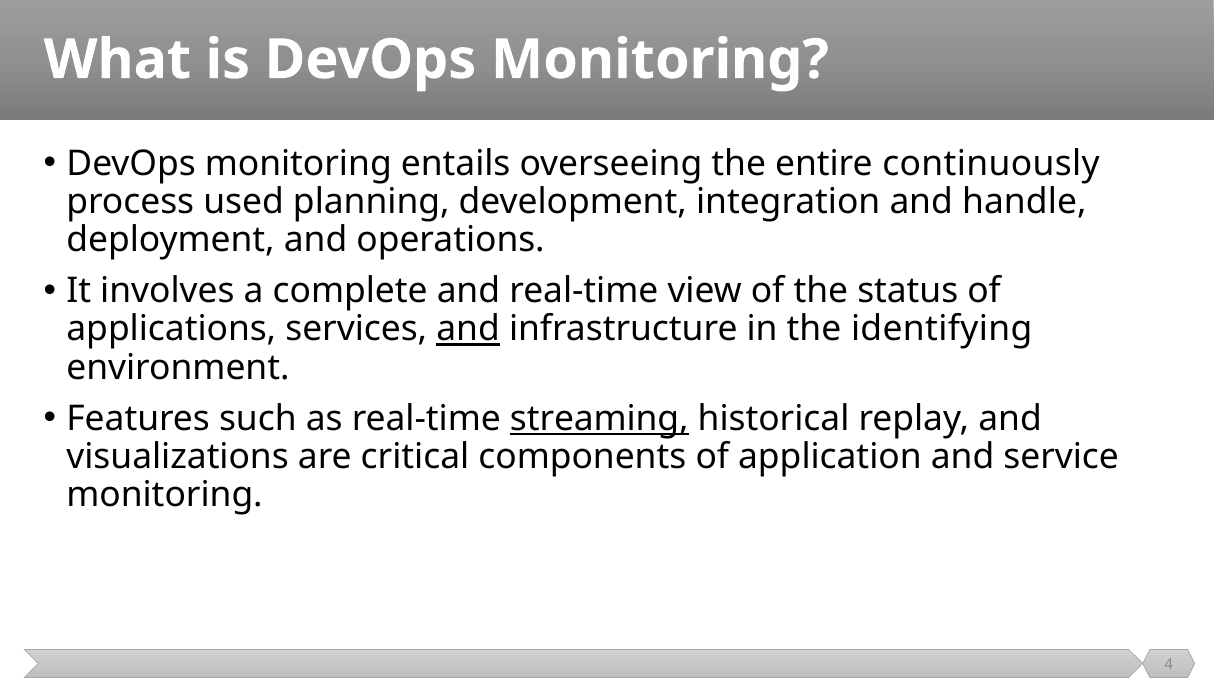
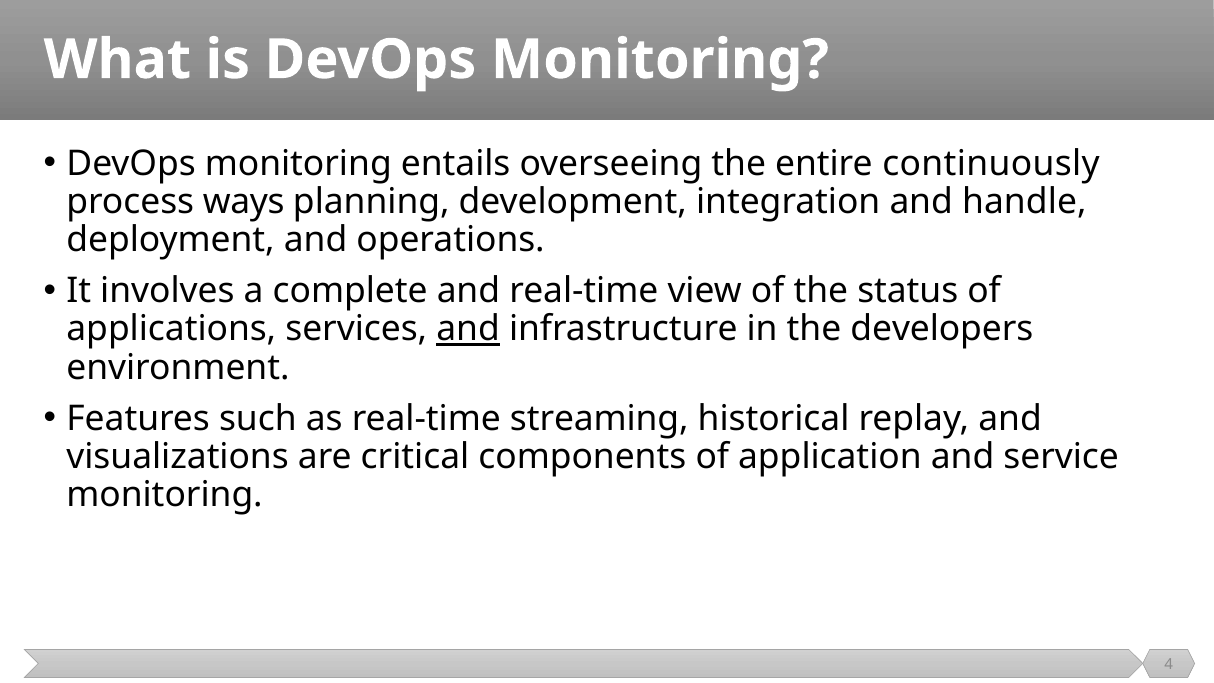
used: used -> ways
identifying: identifying -> developers
streaming underline: present -> none
